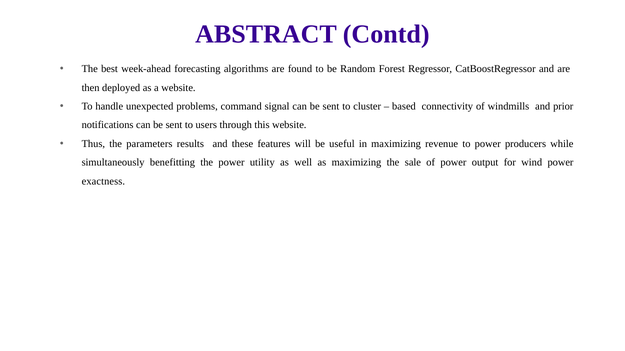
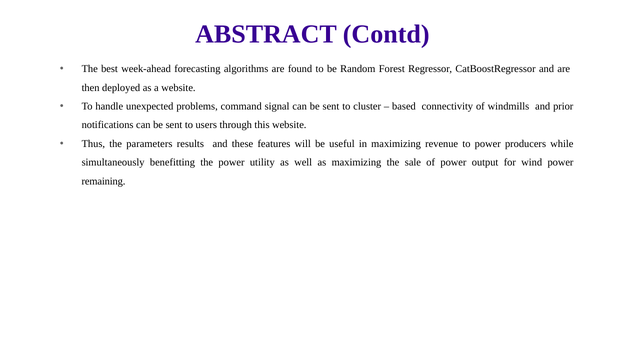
exactness: exactness -> remaining
